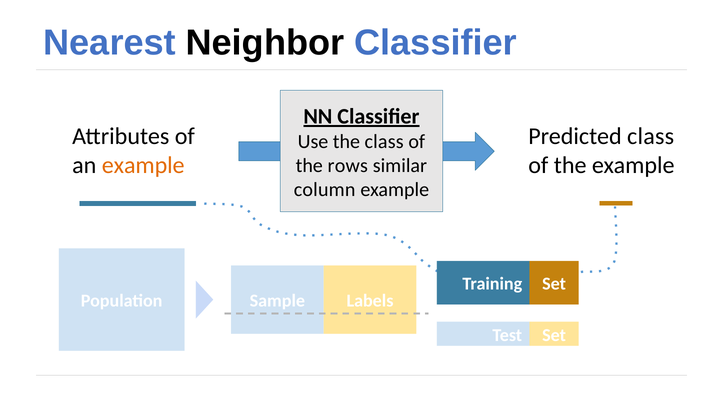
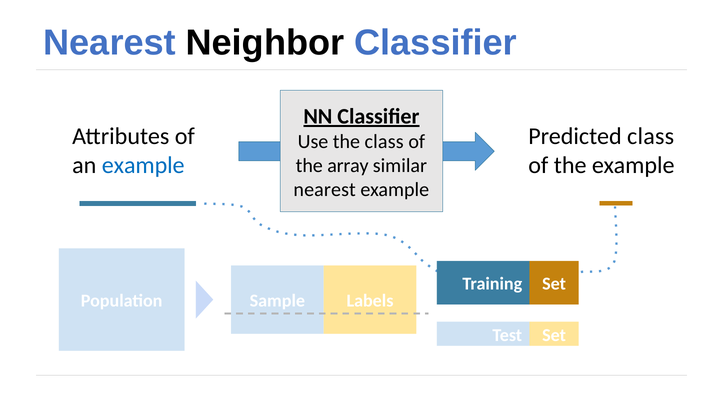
example at (143, 165) colour: orange -> blue
rows: rows -> array
column at (325, 190): column -> nearest
